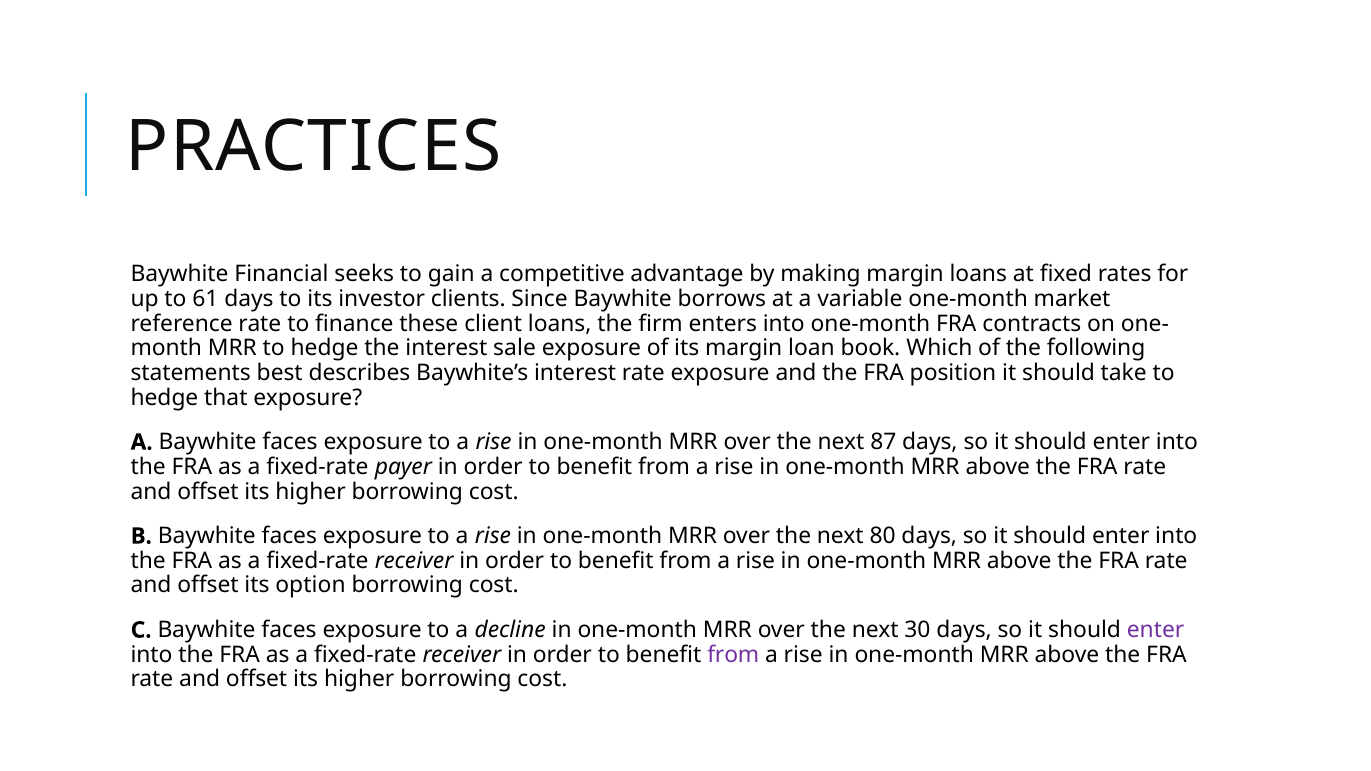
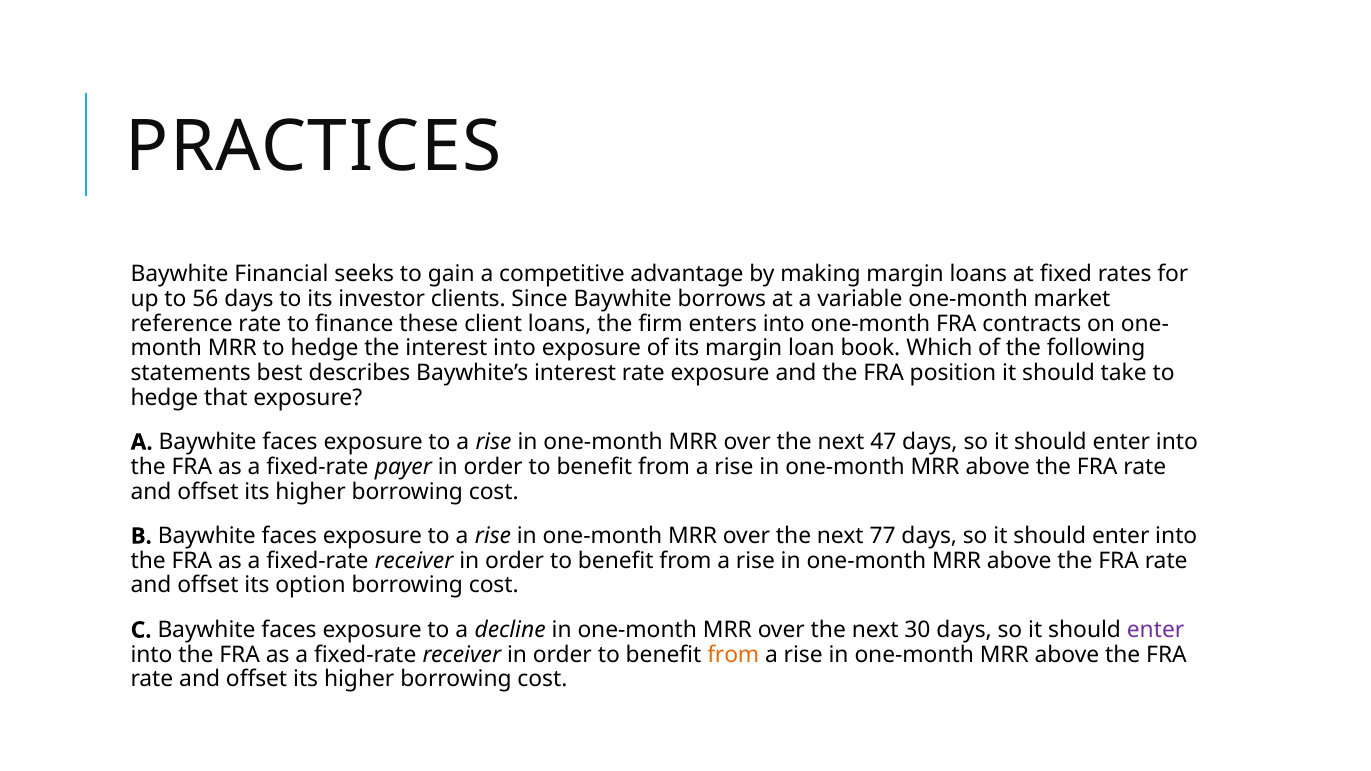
61: 61 -> 56
interest sale: sale -> into
87: 87 -> 47
80: 80 -> 77
from at (733, 655) colour: purple -> orange
